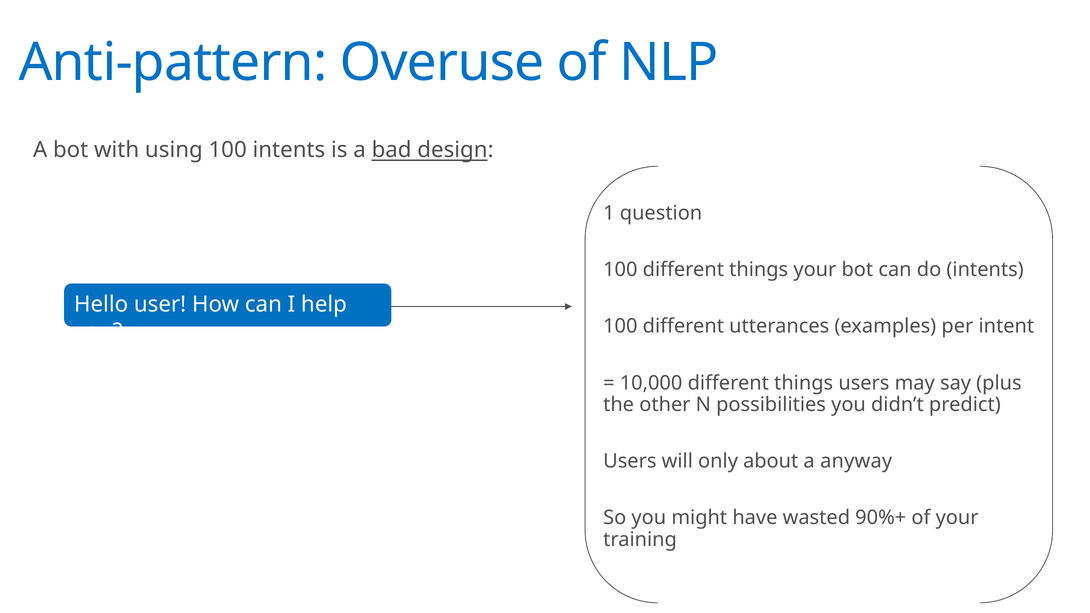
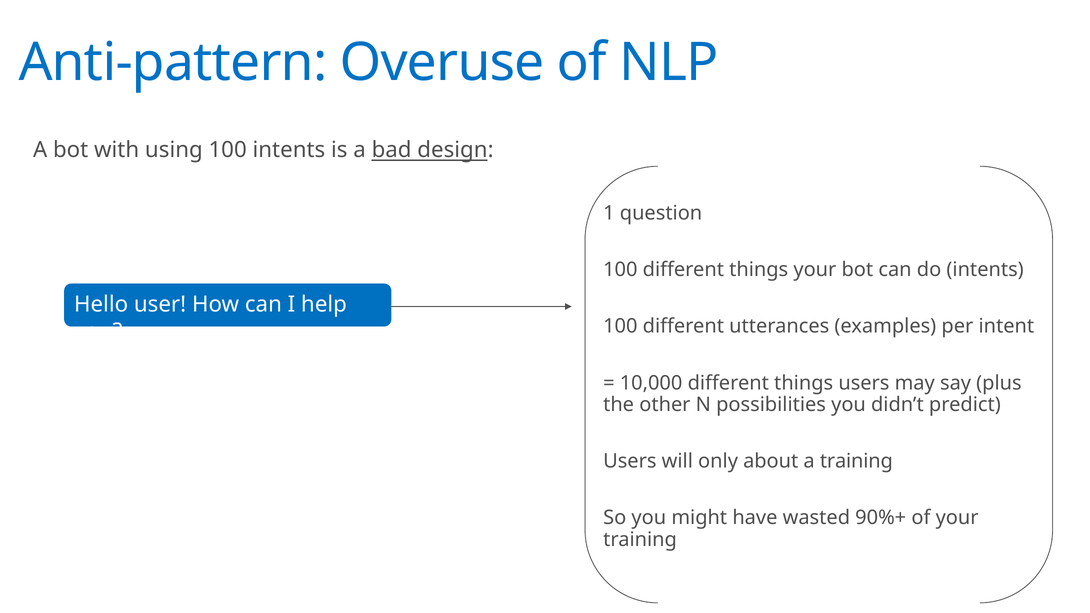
a anyway: anyway -> training
